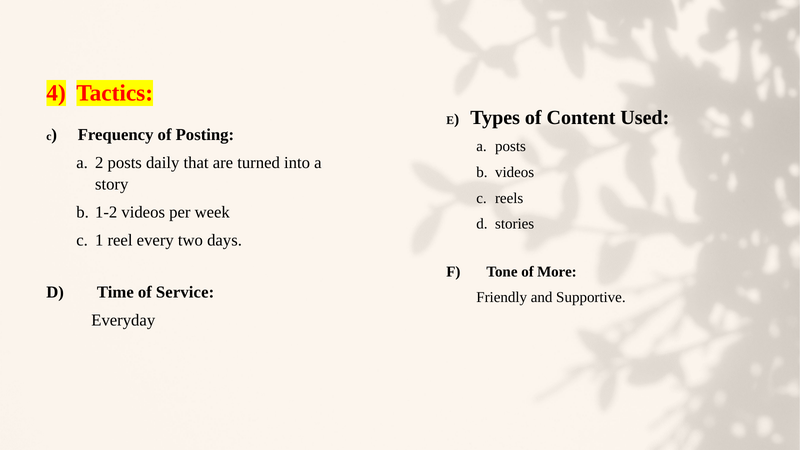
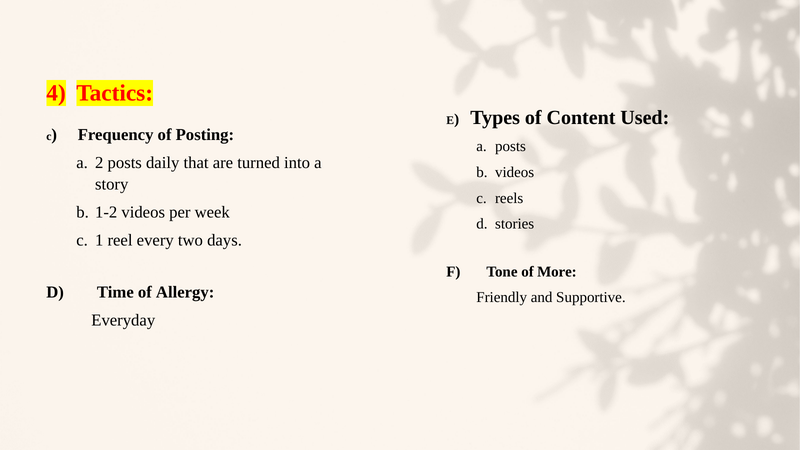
Service: Service -> Allergy
